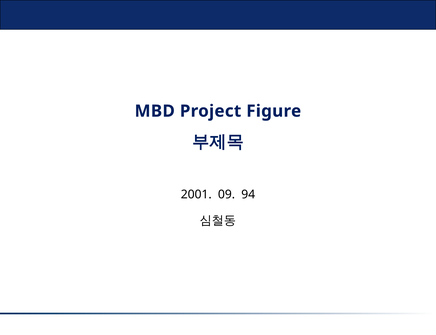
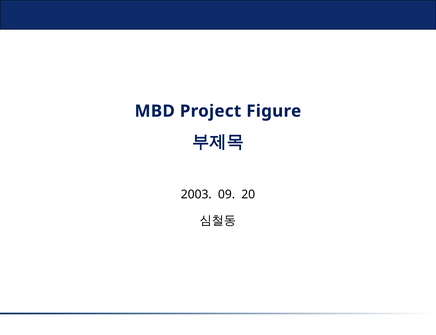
2001: 2001 -> 2003
94: 94 -> 20
